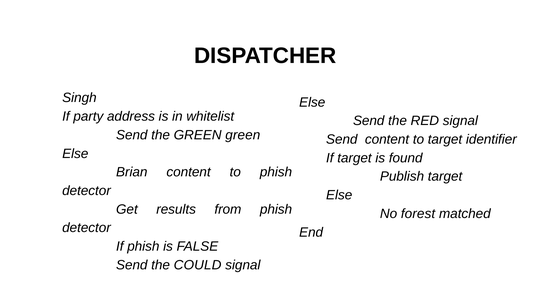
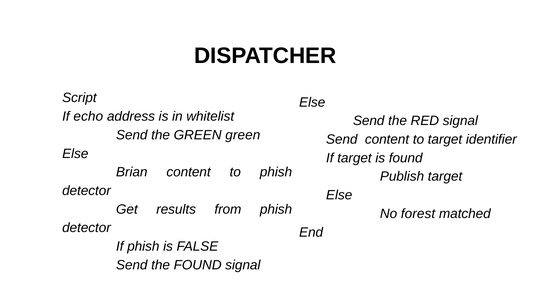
Singh: Singh -> Script
party: party -> echo
the COULD: COULD -> FOUND
